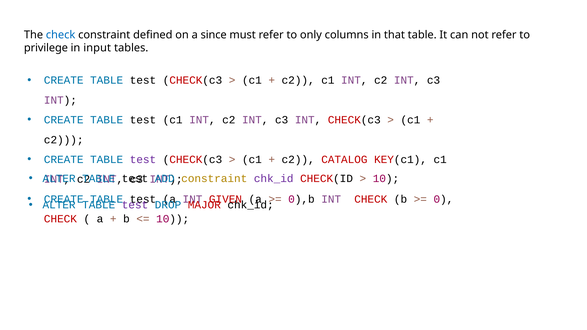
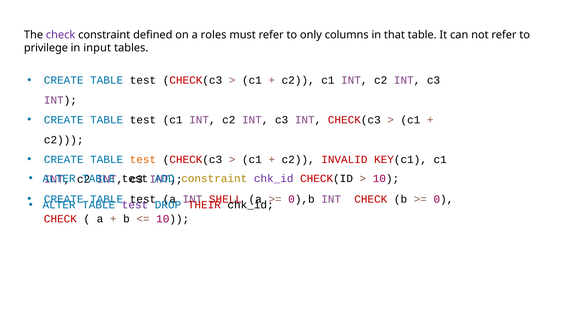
check at (61, 35) colour: blue -> purple
since: since -> roles
test at (143, 160) colour: purple -> orange
CATALOG: CATALOG -> INVALID
GIVEN: GIVEN -> SHELL
MAJOR: MAJOR -> THEIR
